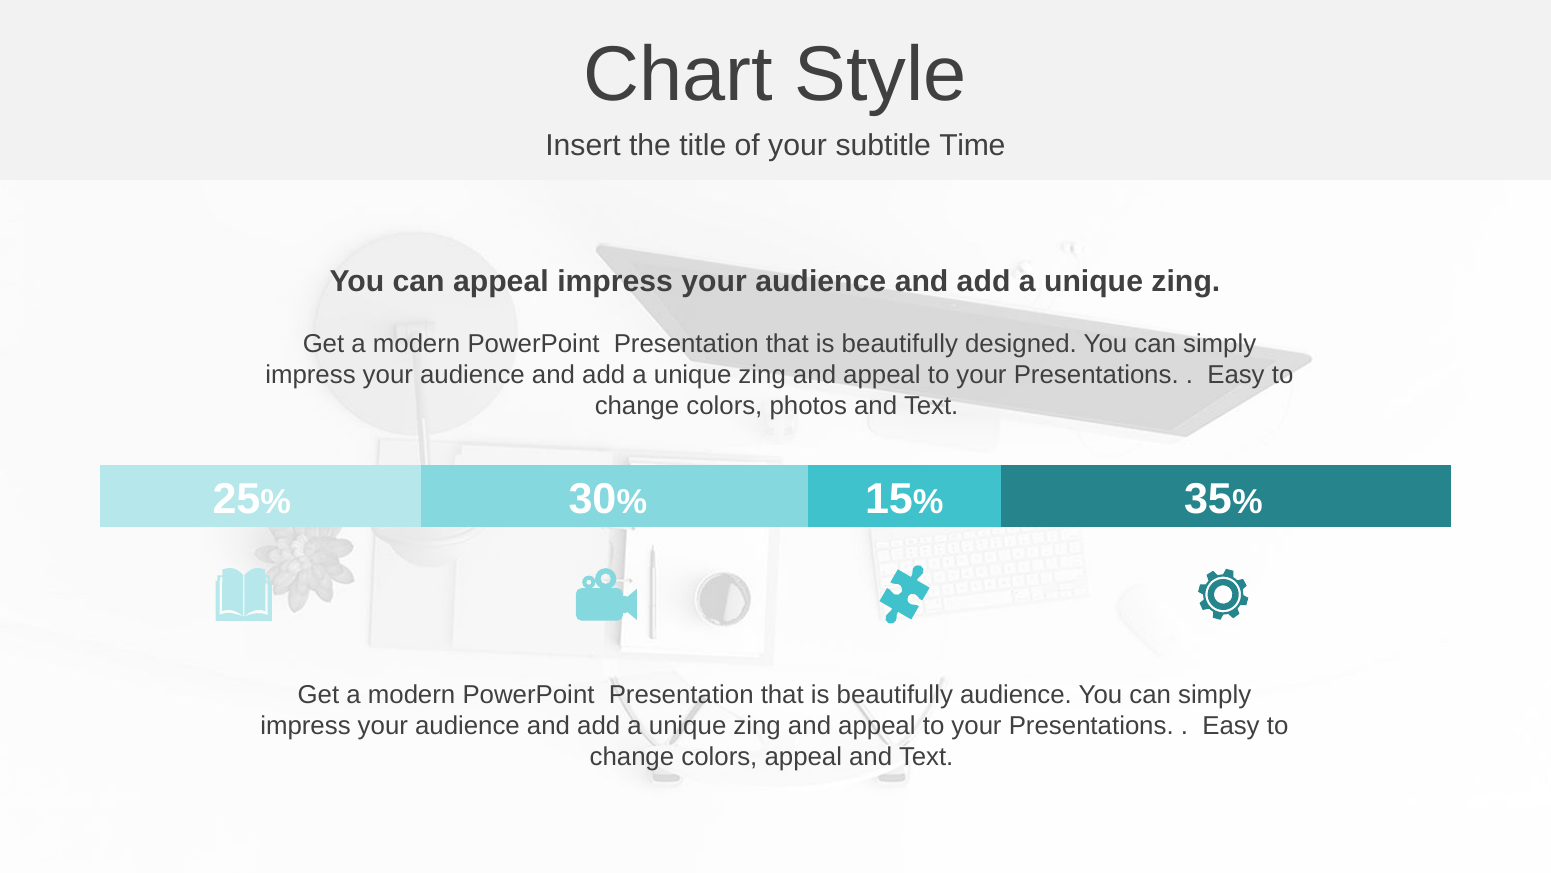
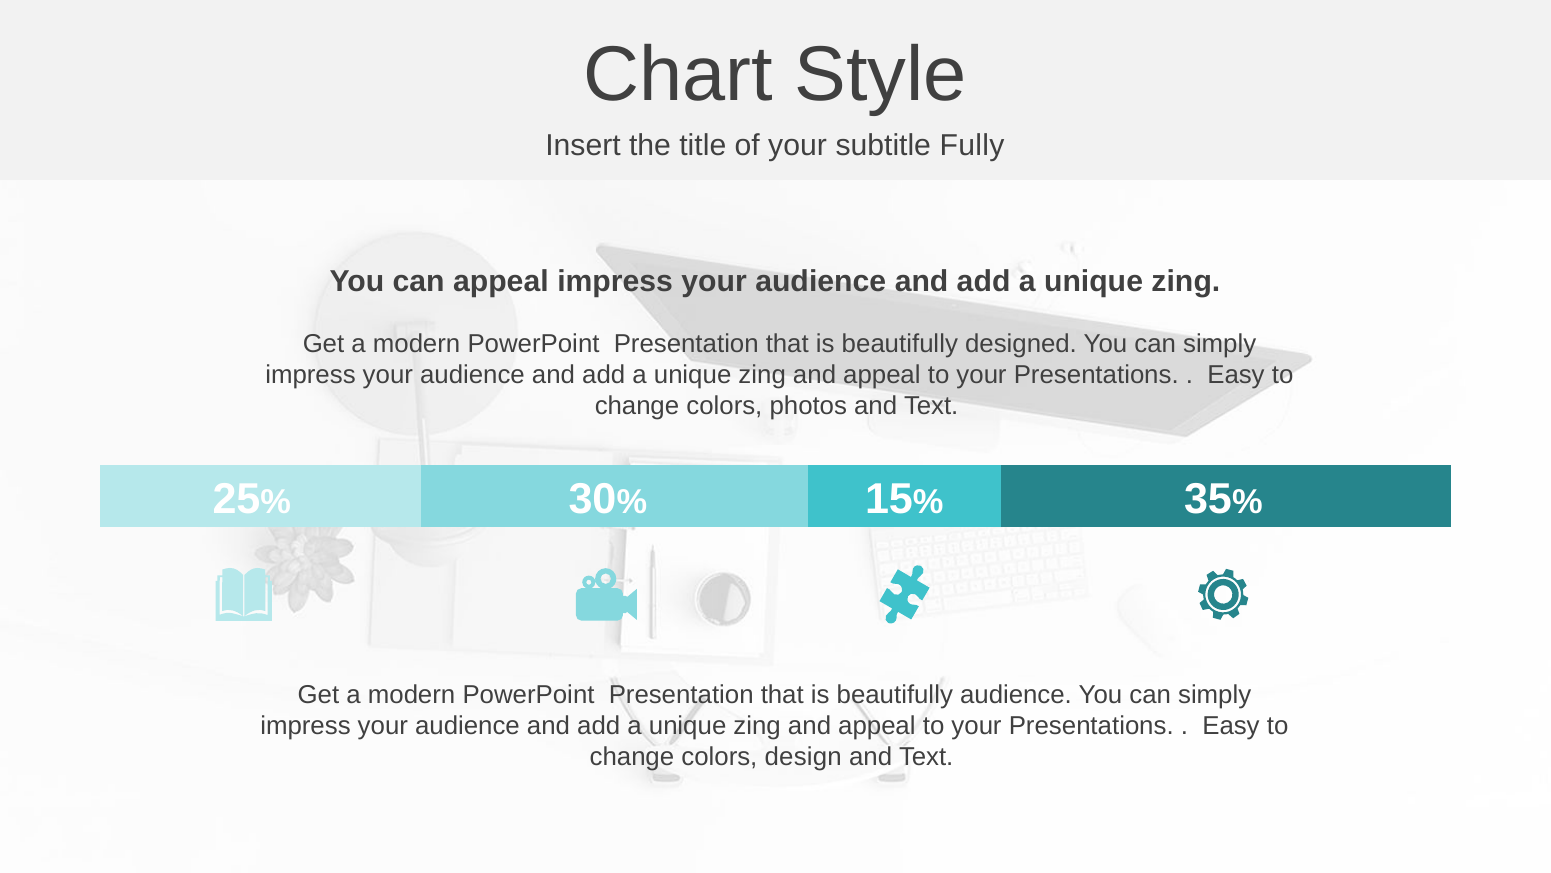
Time: Time -> Fully
colors appeal: appeal -> design
